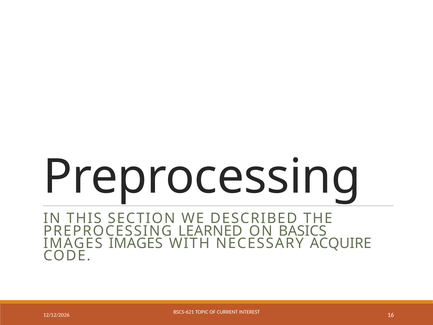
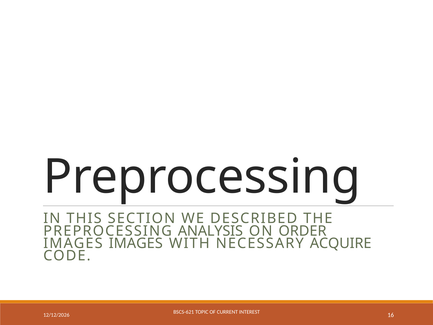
LEARNED: LEARNED -> ANALYSIS
BASICS: BASICS -> ORDER
